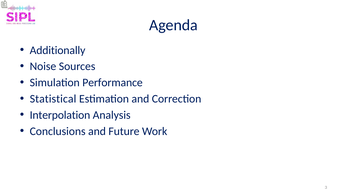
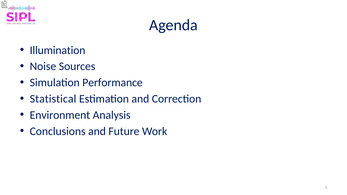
Additionally: Additionally -> Illumination
Interpolation: Interpolation -> Environment
